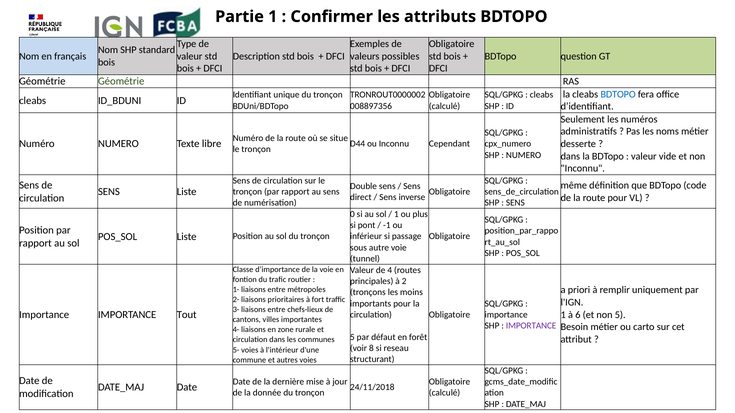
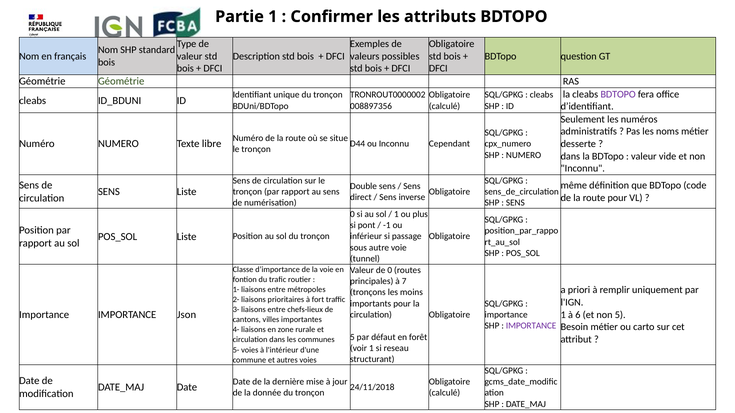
BDTOPO at (618, 94) colour: blue -> purple
de 4: 4 -> 0
2: 2 -> 7
Tout: Tout -> Json
voir 8: 8 -> 1
